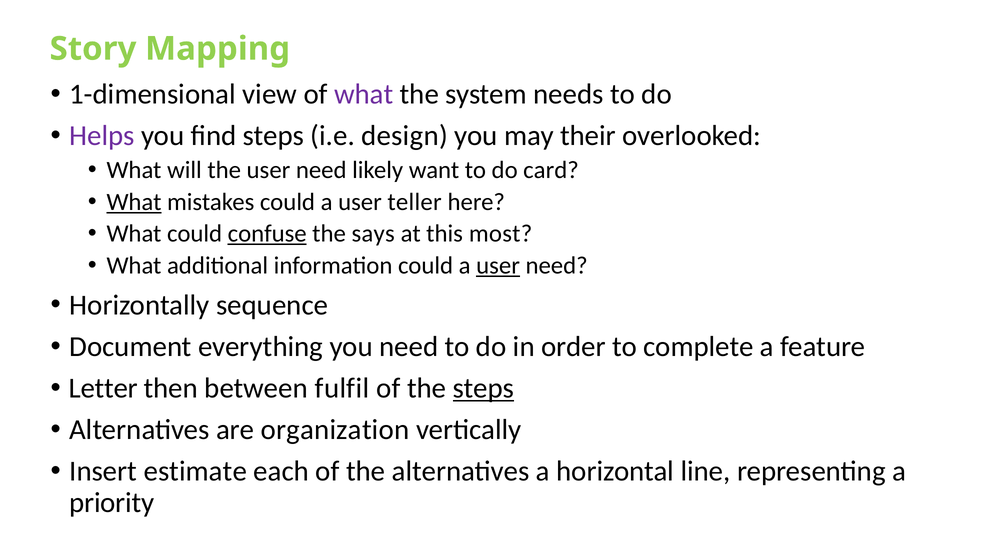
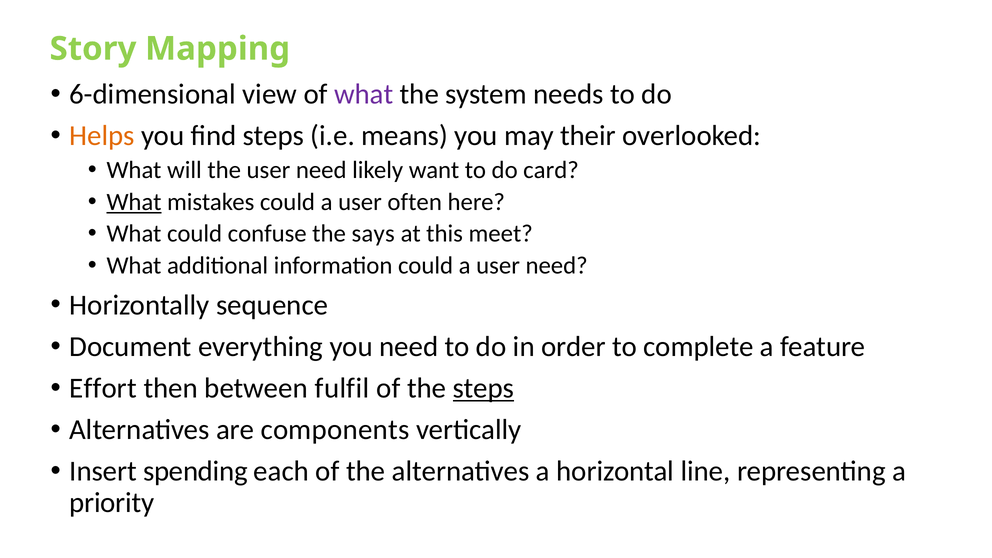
1-dimensional: 1-dimensional -> 6-dimensional
Helps colour: purple -> orange
design: design -> means
teller: teller -> often
confuse underline: present -> none
most: most -> meet
user at (498, 266) underline: present -> none
Letter: Letter -> Effort
organization: organization -> components
estimate: estimate -> spending
